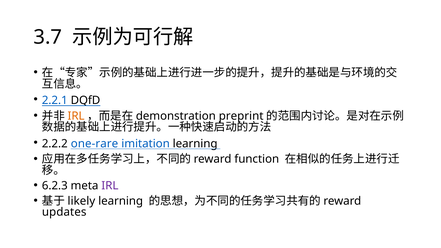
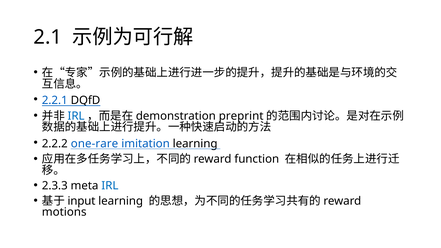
3.7: 3.7 -> 2.1
IRL at (76, 116) colour: orange -> blue
6.2.3: 6.2.3 -> 2.3.3
IRL at (110, 186) colour: purple -> blue
likely: likely -> input
updates: updates -> motions
